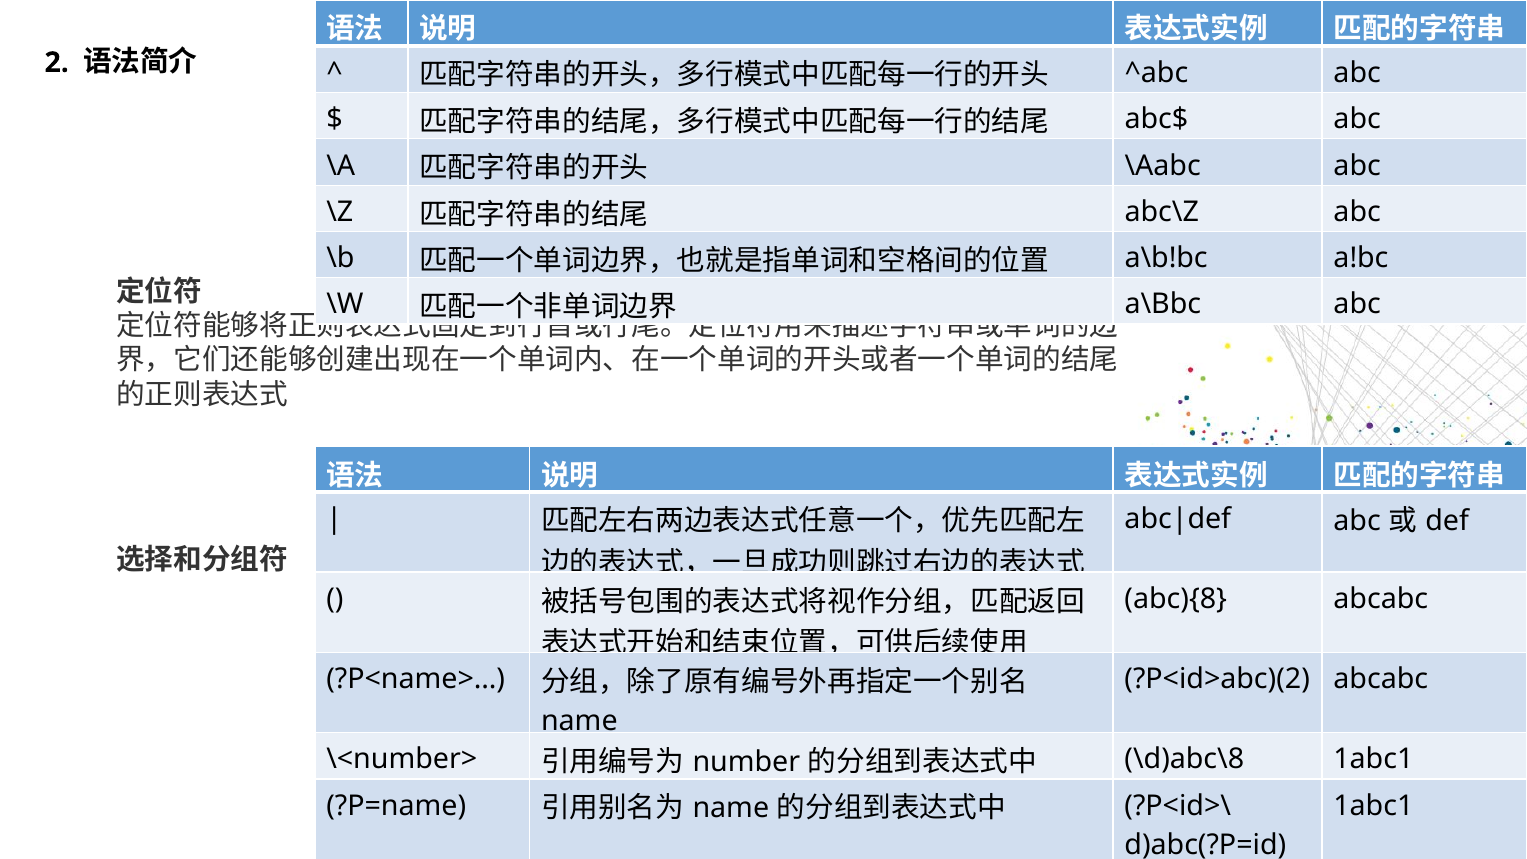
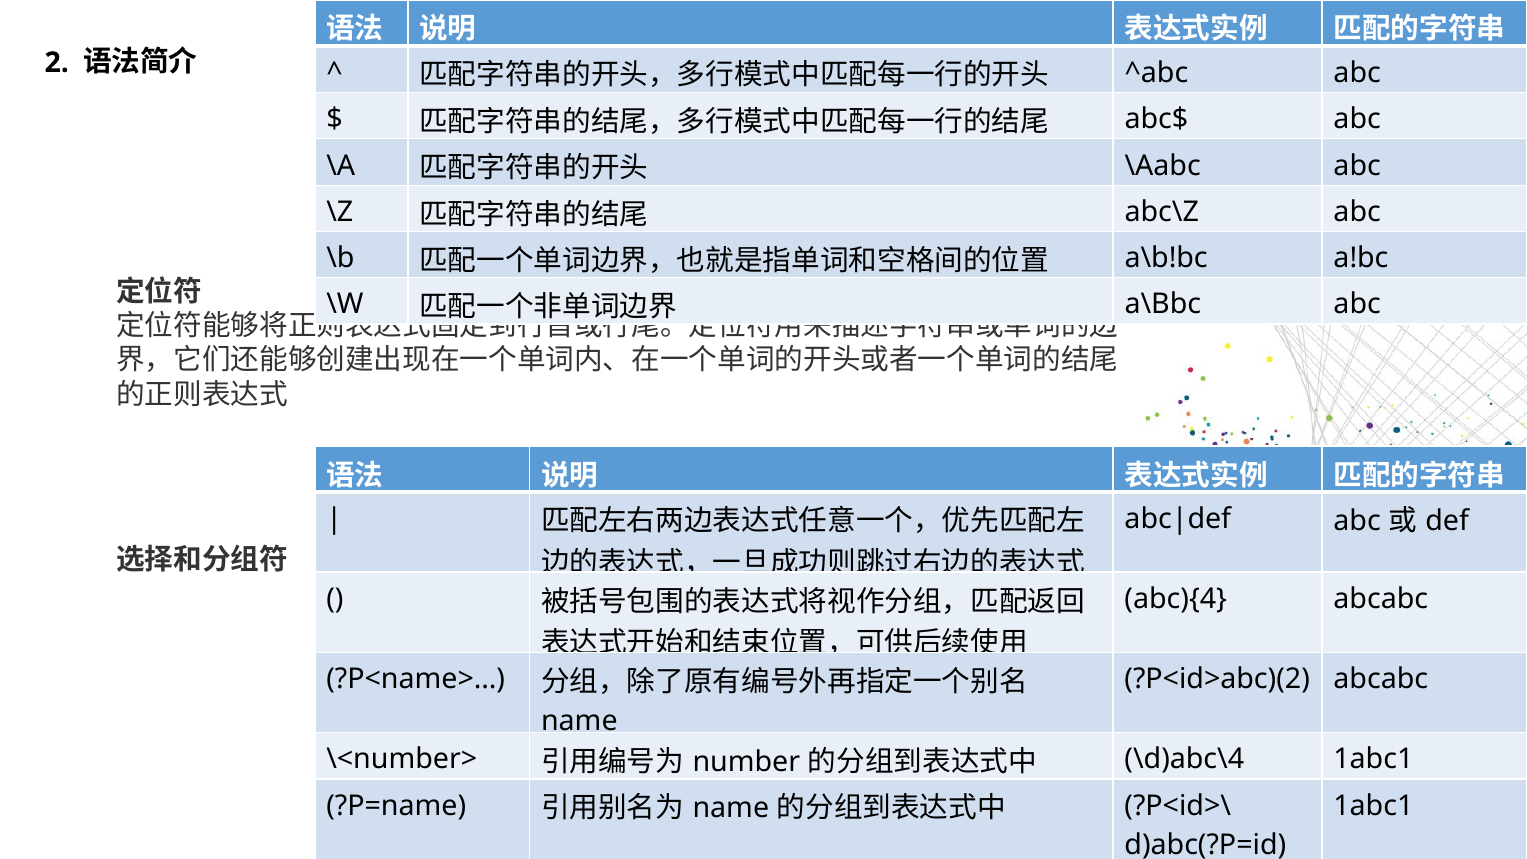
abc){8: abc){8 -> abc){4
\d)abc\8: \d)abc\8 -> \d)abc\4
